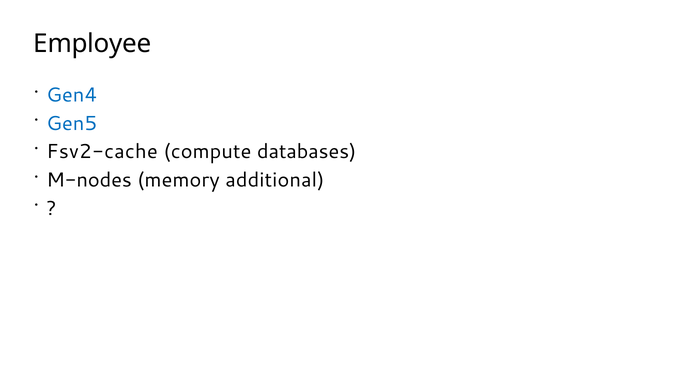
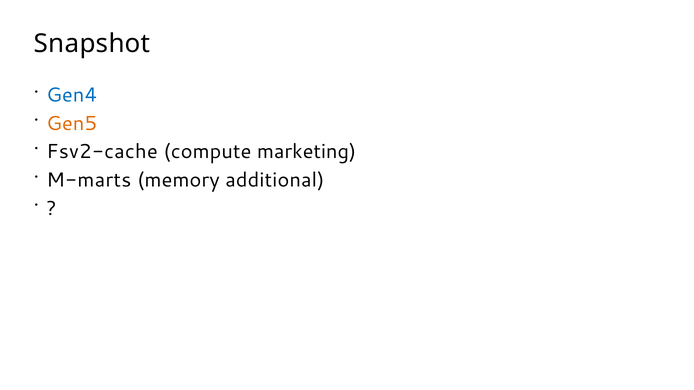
Employee: Employee -> Snapshot
Gen5 colour: blue -> orange
databases: databases -> marketing
M-nodes: M-nodes -> M-marts
